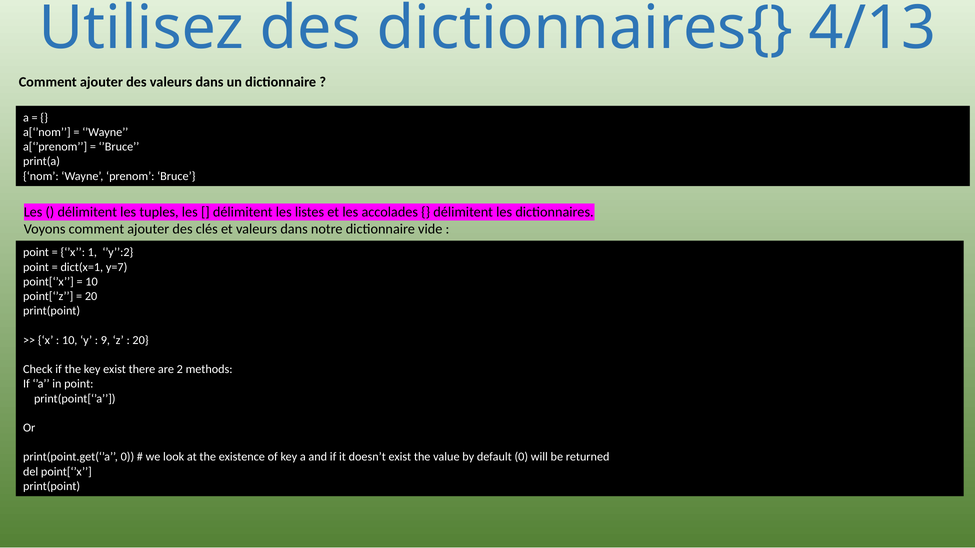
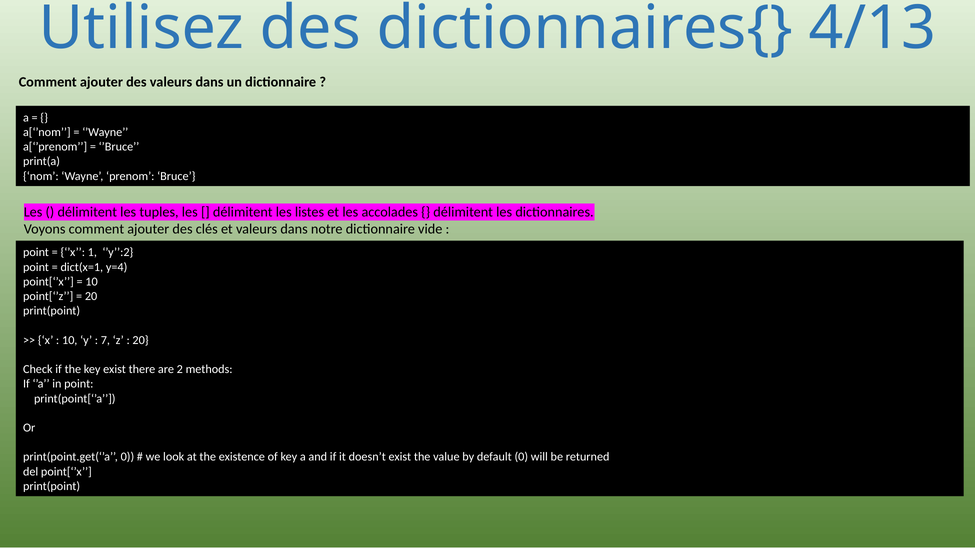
y=7: y=7 -> y=4
9: 9 -> 7
